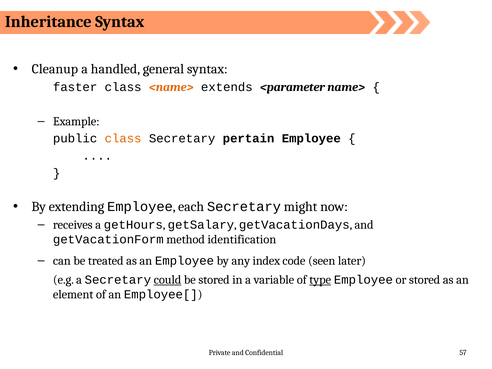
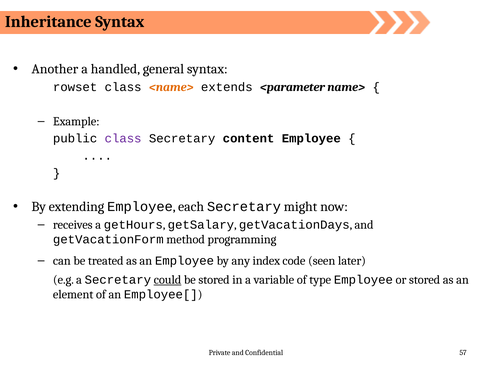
Cleanup: Cleanup -> Another
faster: faster -> rowset
class at (123, 139) colour: orange -> purple
pertain: pertain -> content
identification: identification -> programming
type underline: present -> none
